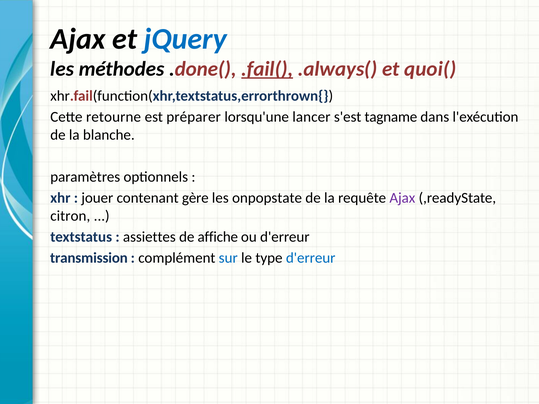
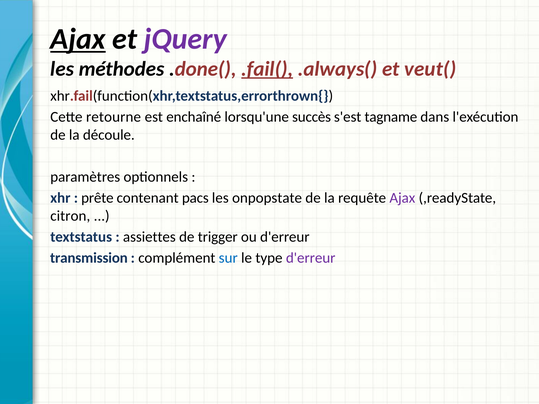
Ajax at (78, 39) underline: none -> present
jQuery colour: blue -> purple
quoi(: quoi( -> veut(
préparer: préparer -> enchaîné
lancer: lancer -> succès
blanche: blanche -> découle
jouer: jouer -> prête
gère: gère -> pacs
affiche: affiche -> trigger
d'erreur at (311, 258) colour: blue -> purple
